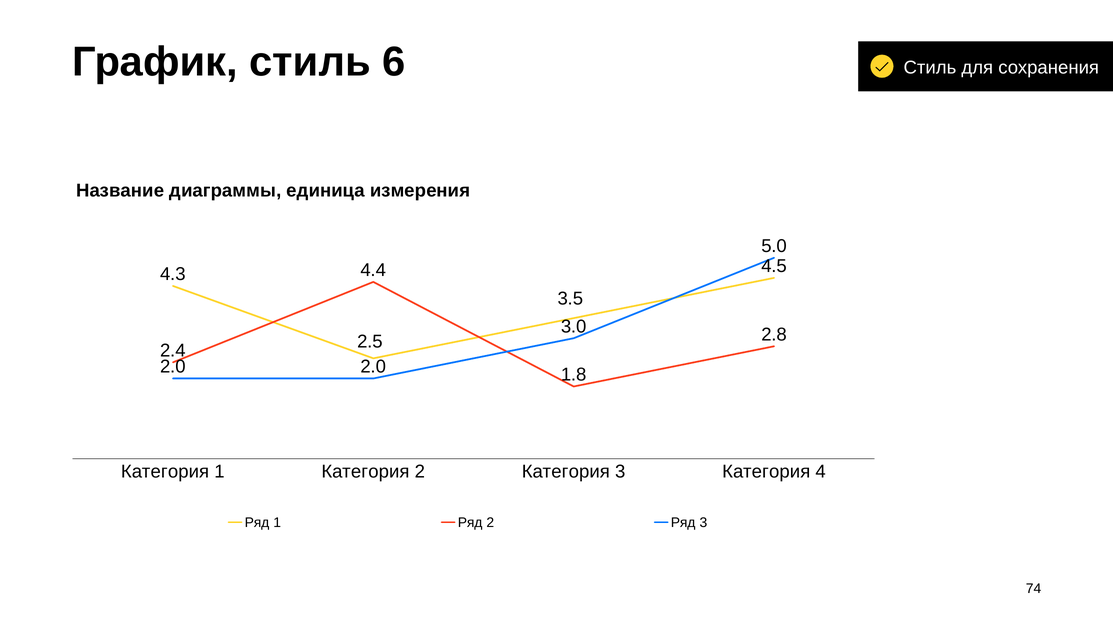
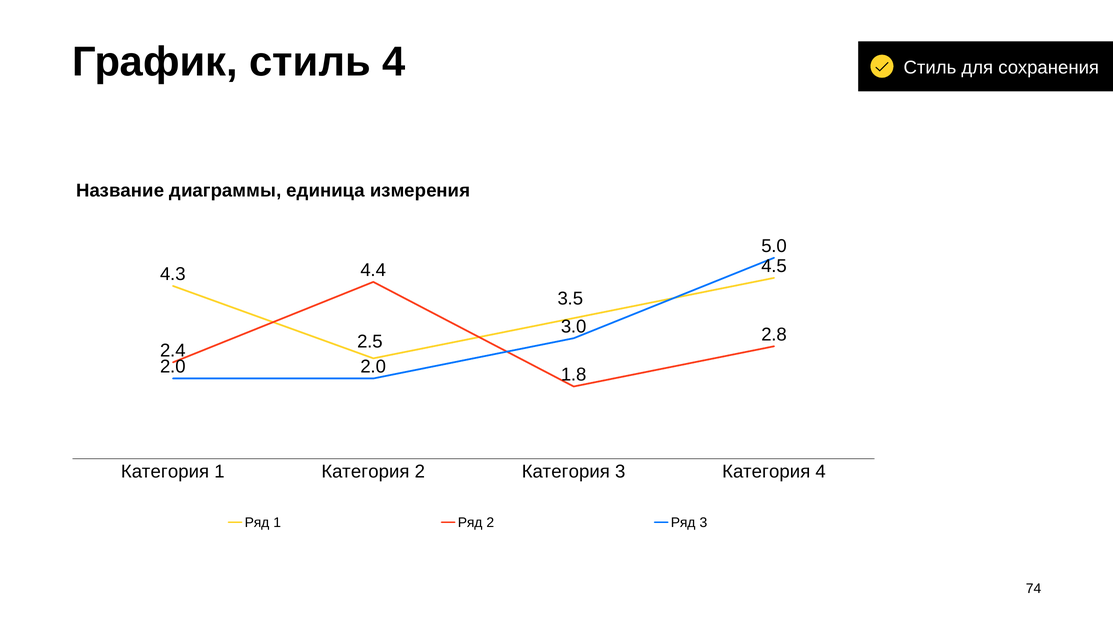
стиль 6: 6 -> 4
